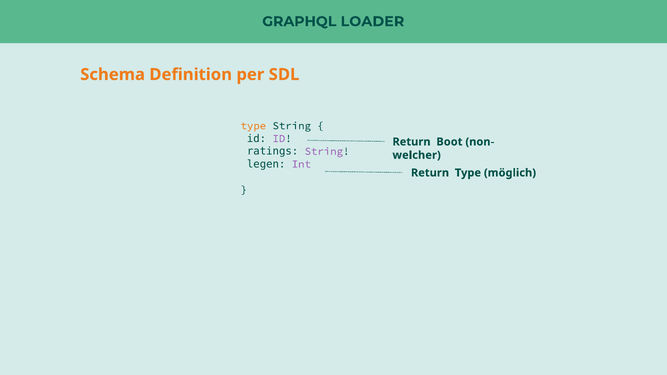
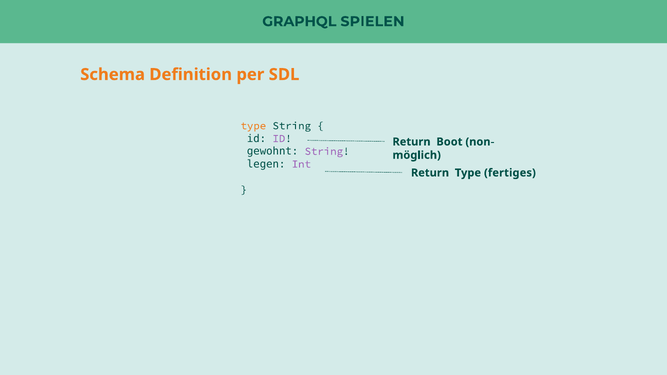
LOADER: LOADER -> SPIELEN
ratings: ratings -> gewohnt
welcher: welcher -> möglich
möglich: möglich -> fertiges
